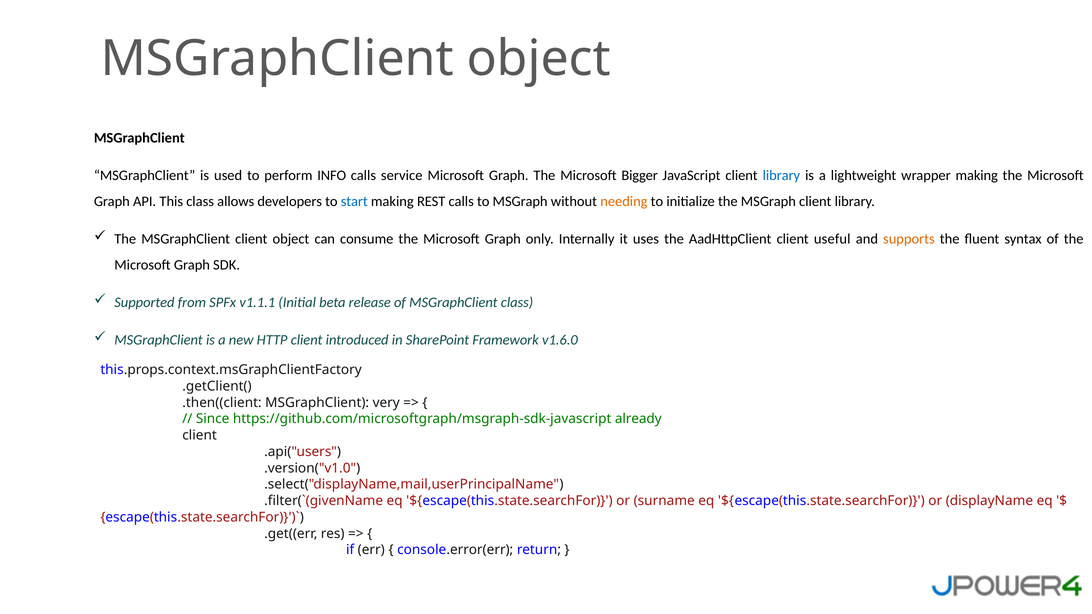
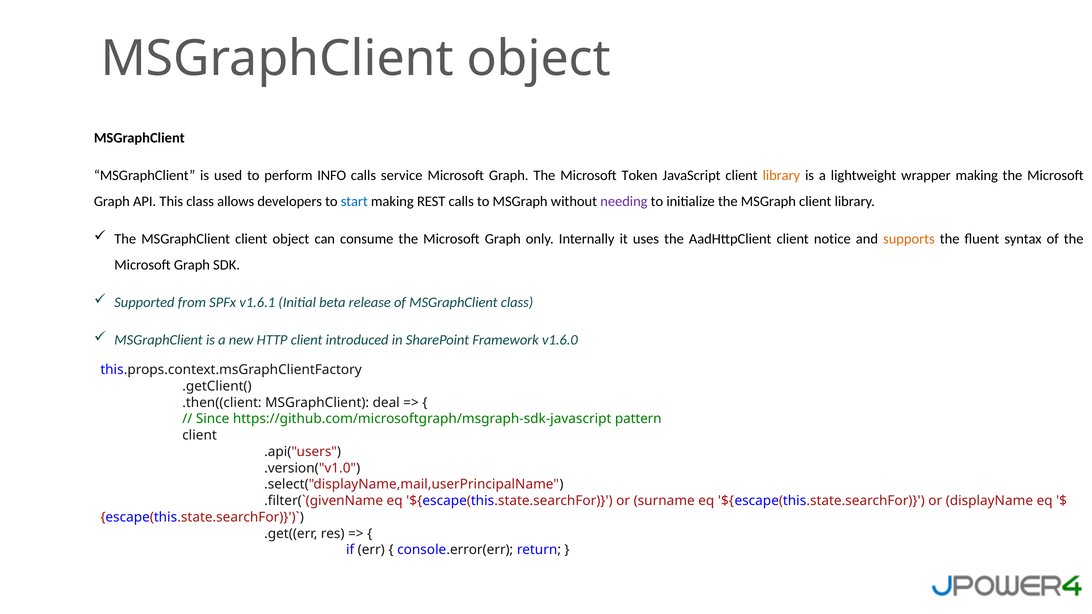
Bigger: Bigger -> Token
library at (781, 175) colour: blue -> orange
needing colour: orange -> purple
useful: useful -> notice
v1.1.1: v1.1.1 -> v1.6.1
very: very -> deal
already: already -> pattern
